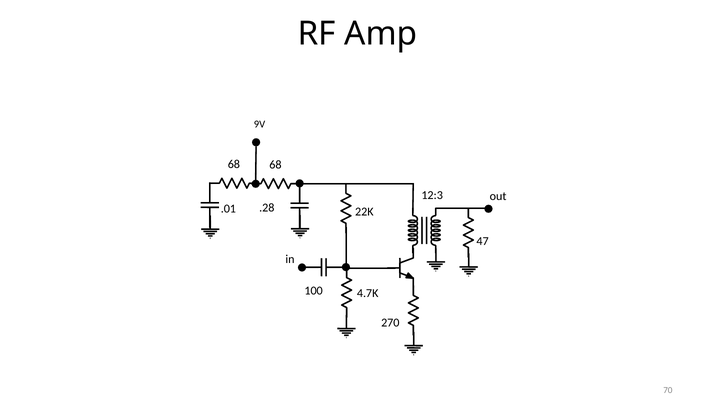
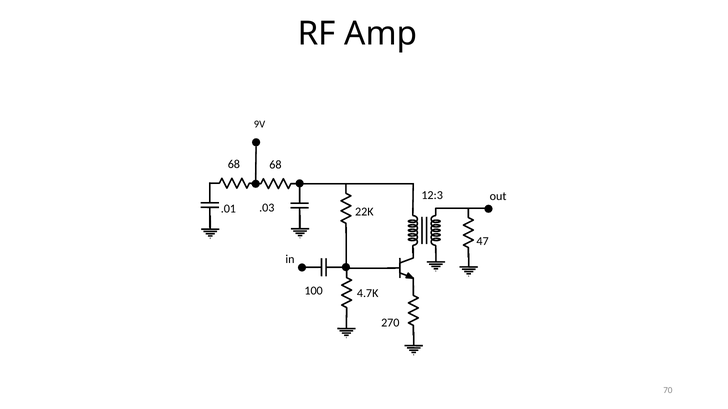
.28: .28 -> .03
